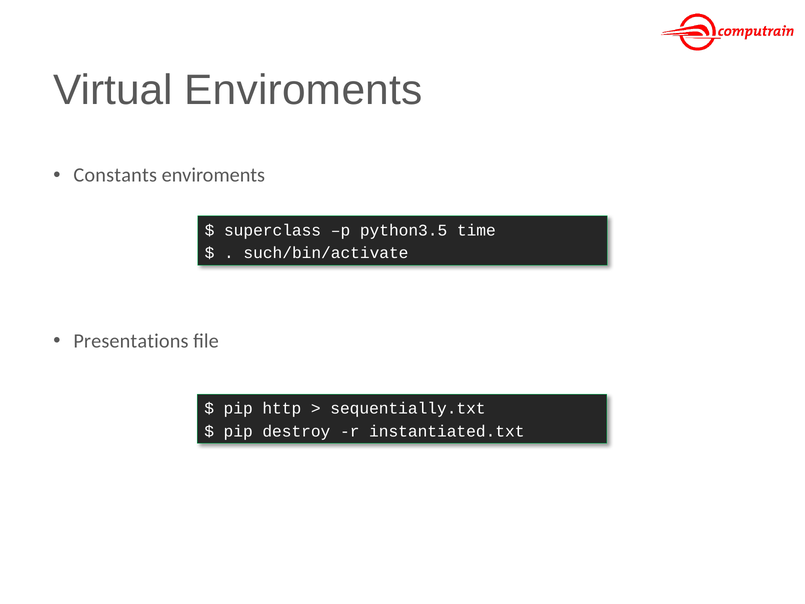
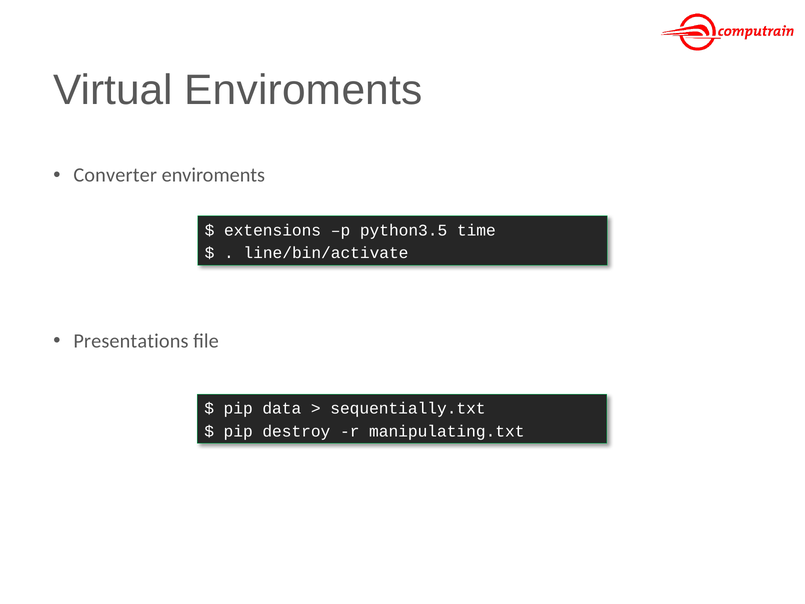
Constants: Constants -> Converter
superclass: superclass -> extensions
such/bin/activate: such/bin/activate -> line/bin/activate
http: http -> data
instantiated.txt: instantiated.txt -> manipulating.txt
